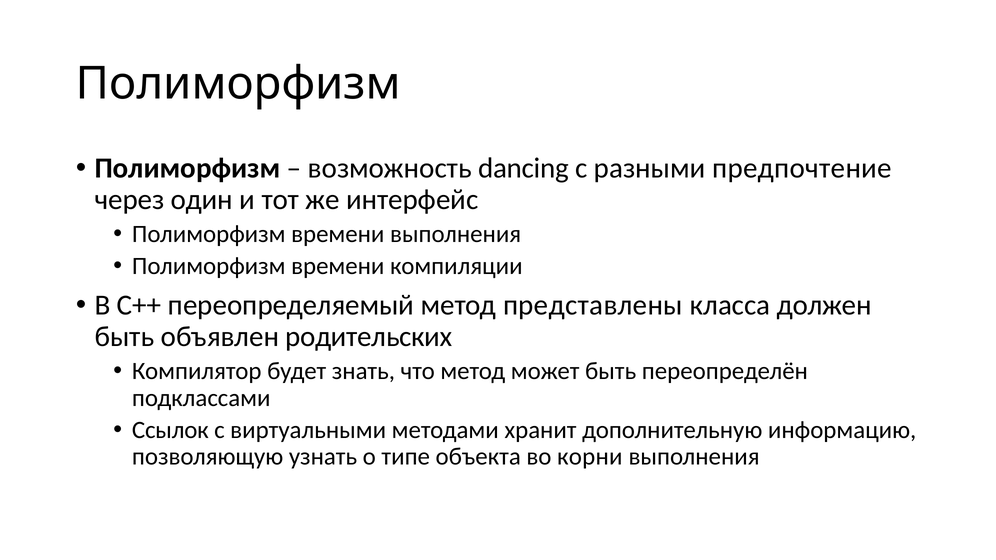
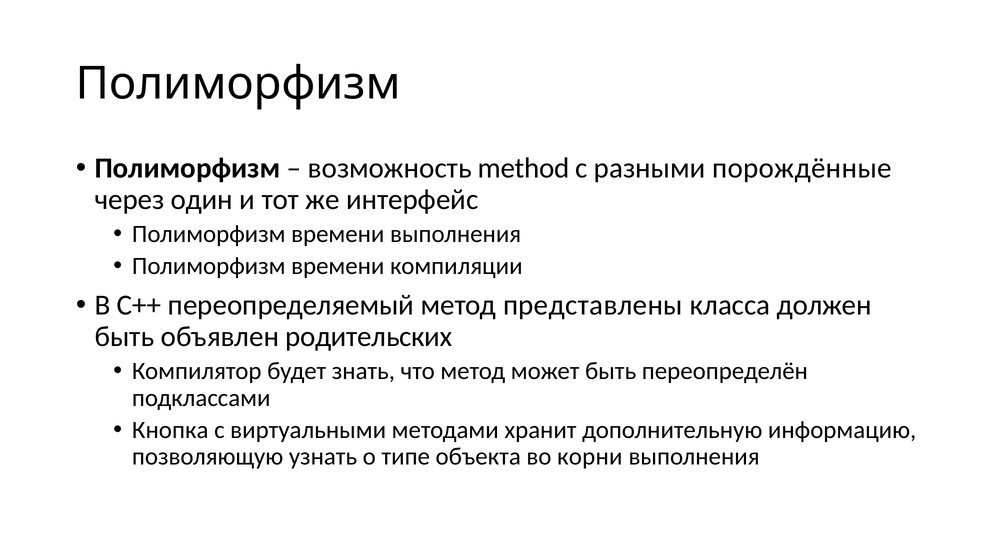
dancing: dancing -> method
предпочтение: предпочтение -> порождённые
Ссылок: Ссылок -> Кнопка
